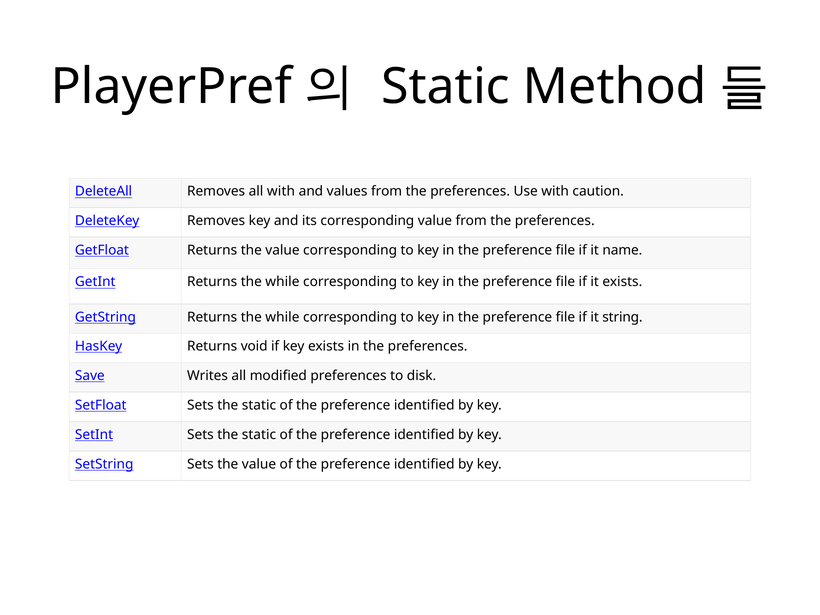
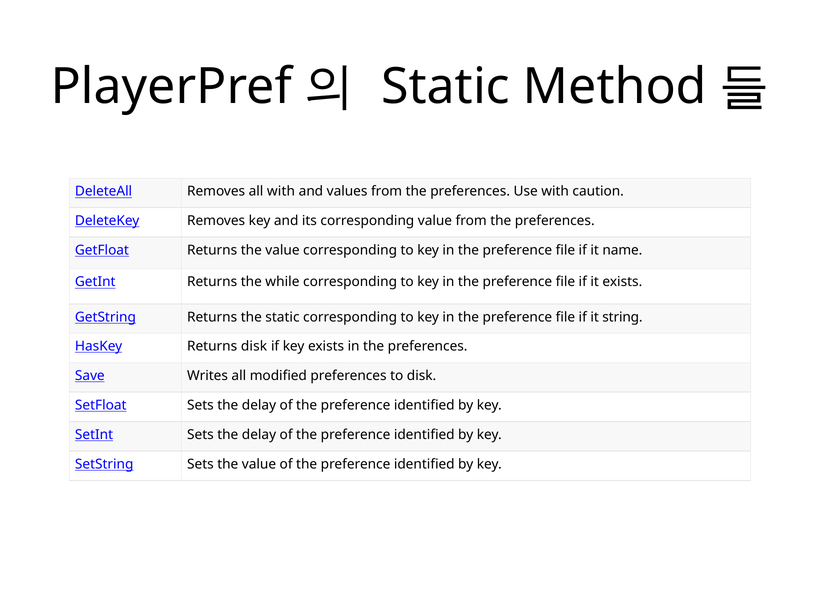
GetString Returns the while: while -> static
Returns void: void -> disk
SetFloat Sets the static: static -> delay
SetInt Sets the static: static -> delay
